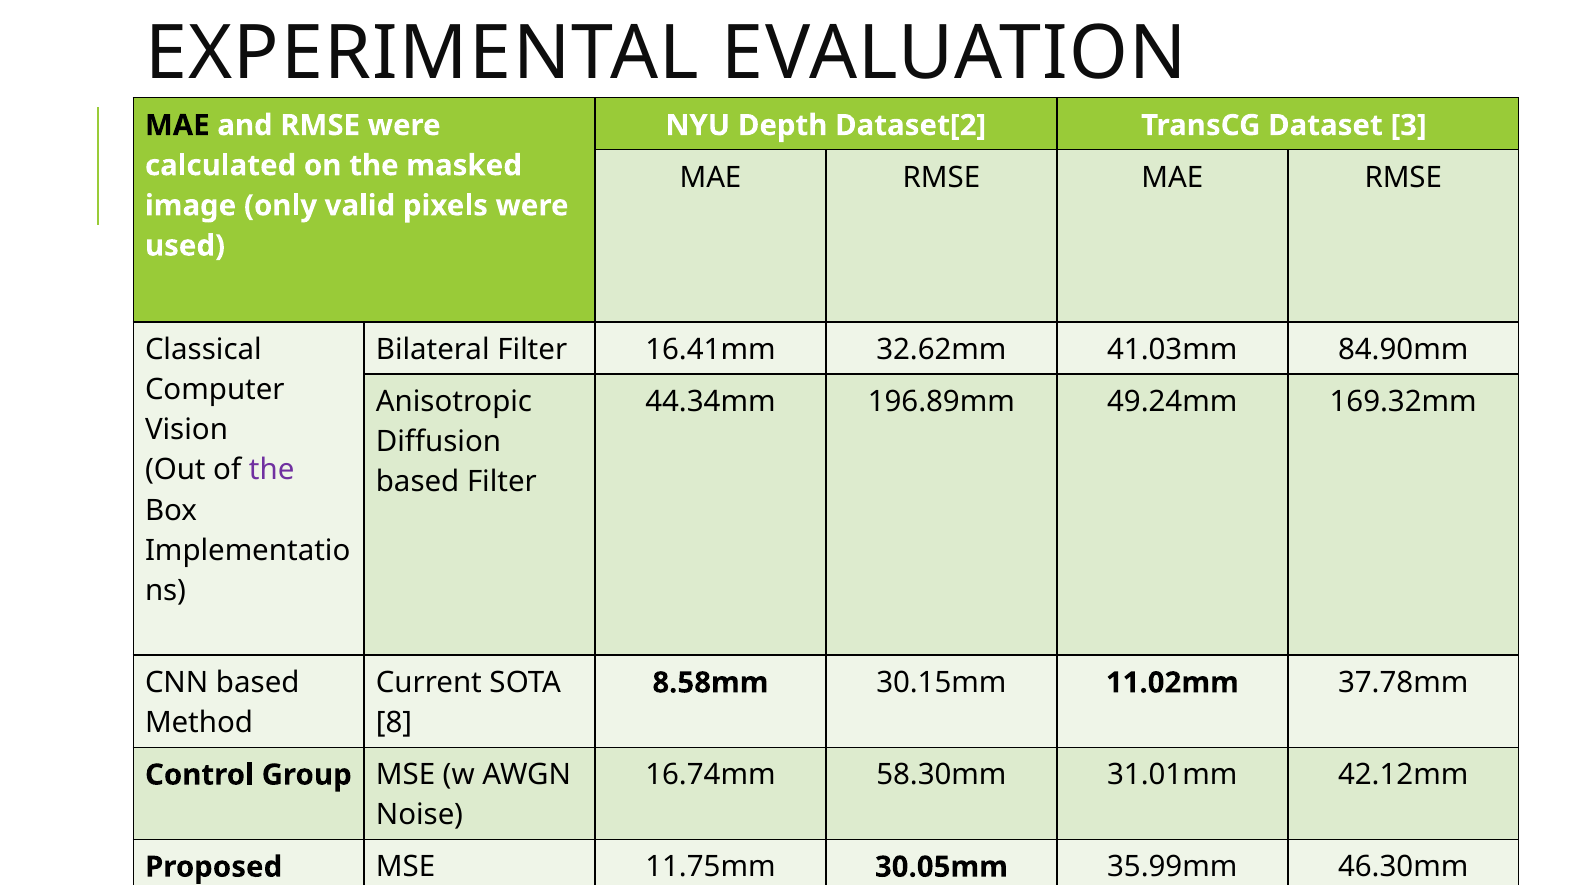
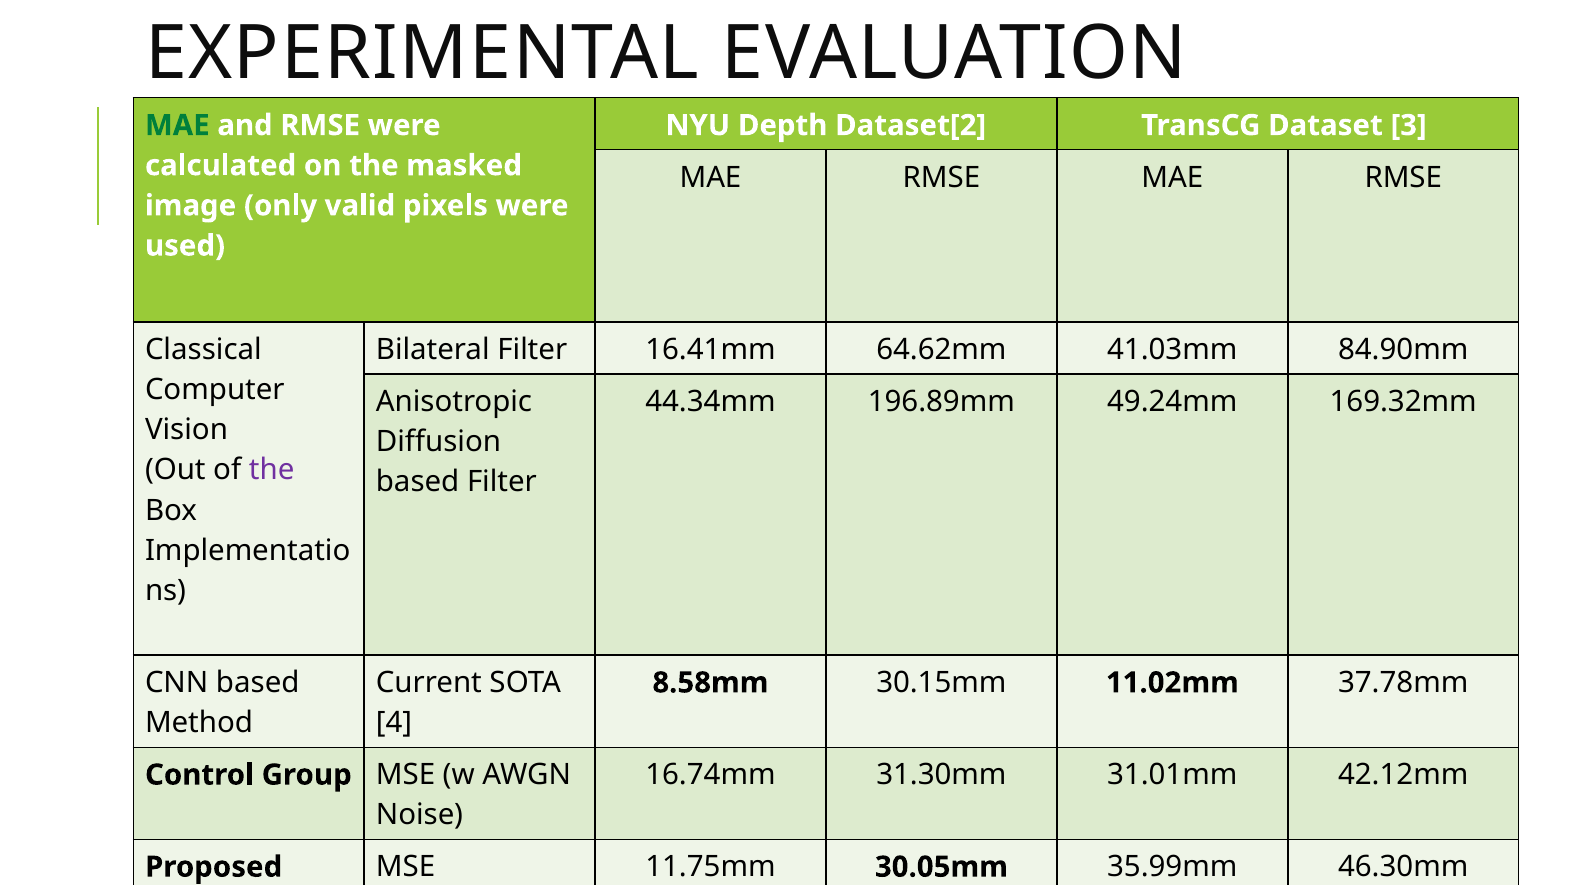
MAE at (177, 125) colour: black -> green
32.62mm: 32.62mm -> 64.62mm
8: 8 -> 4
58.30mm: 58.30mm -> 31.30mm
